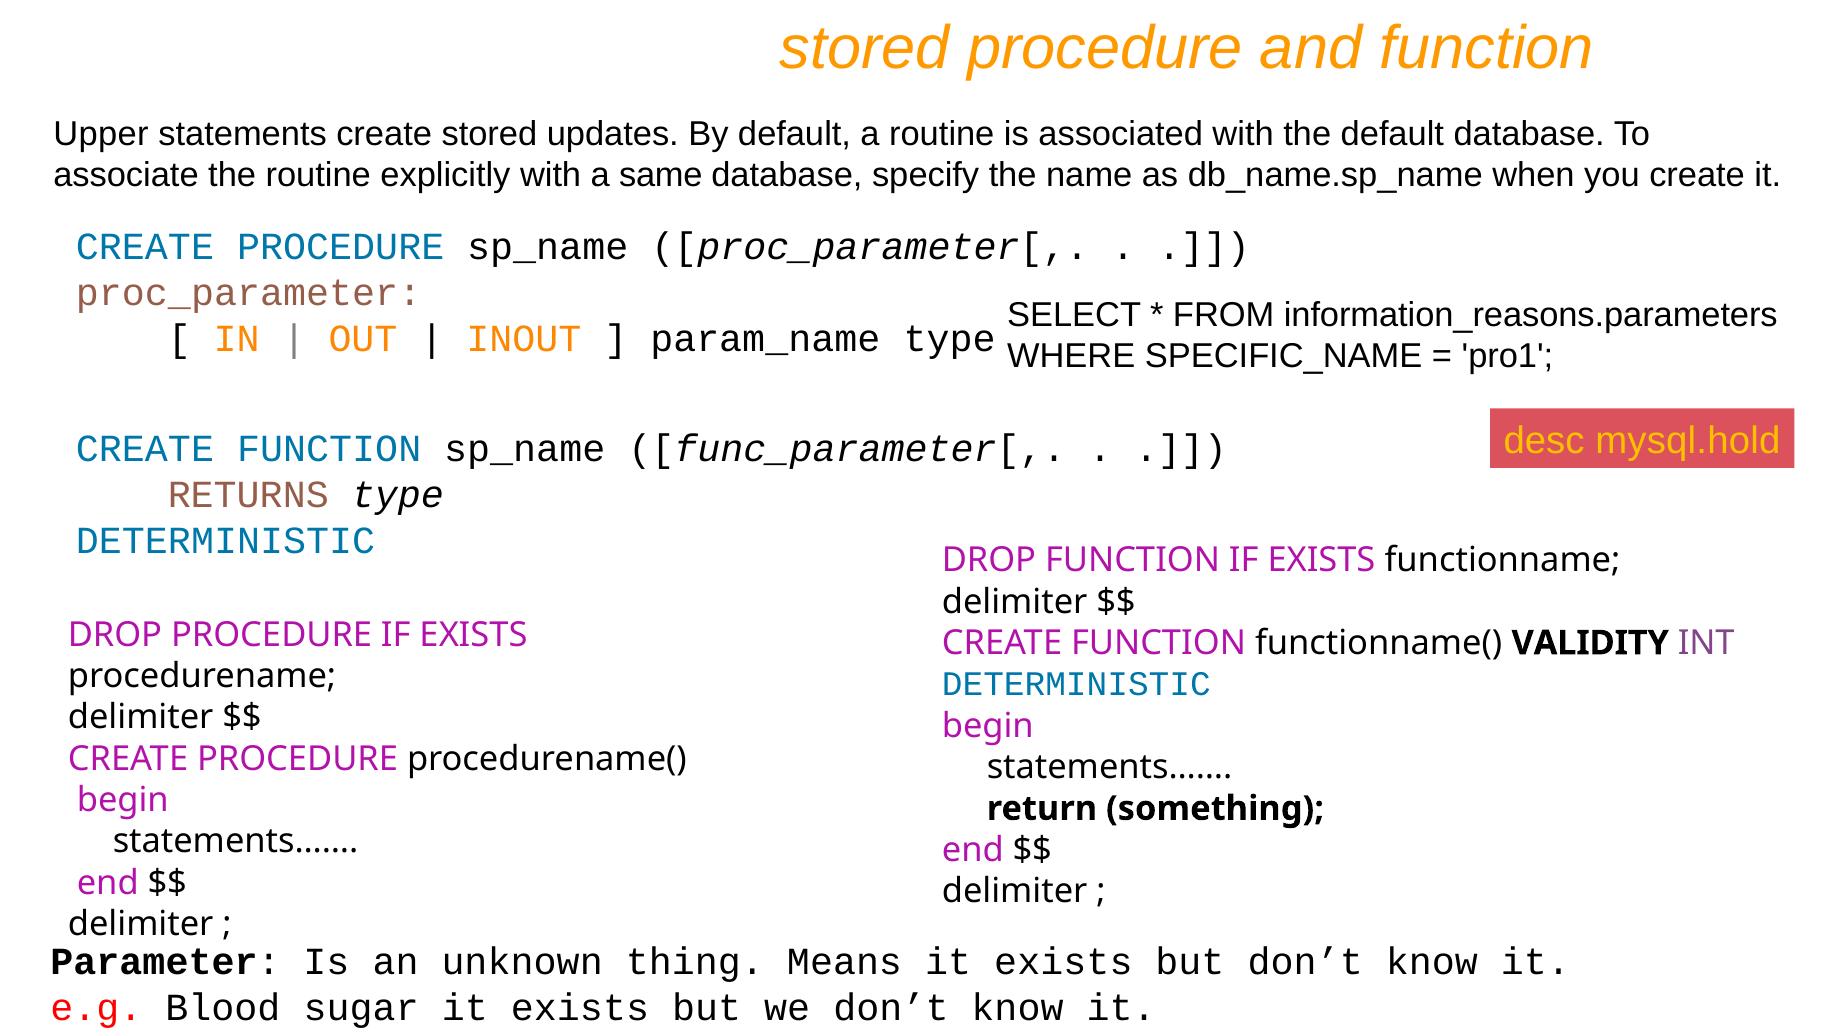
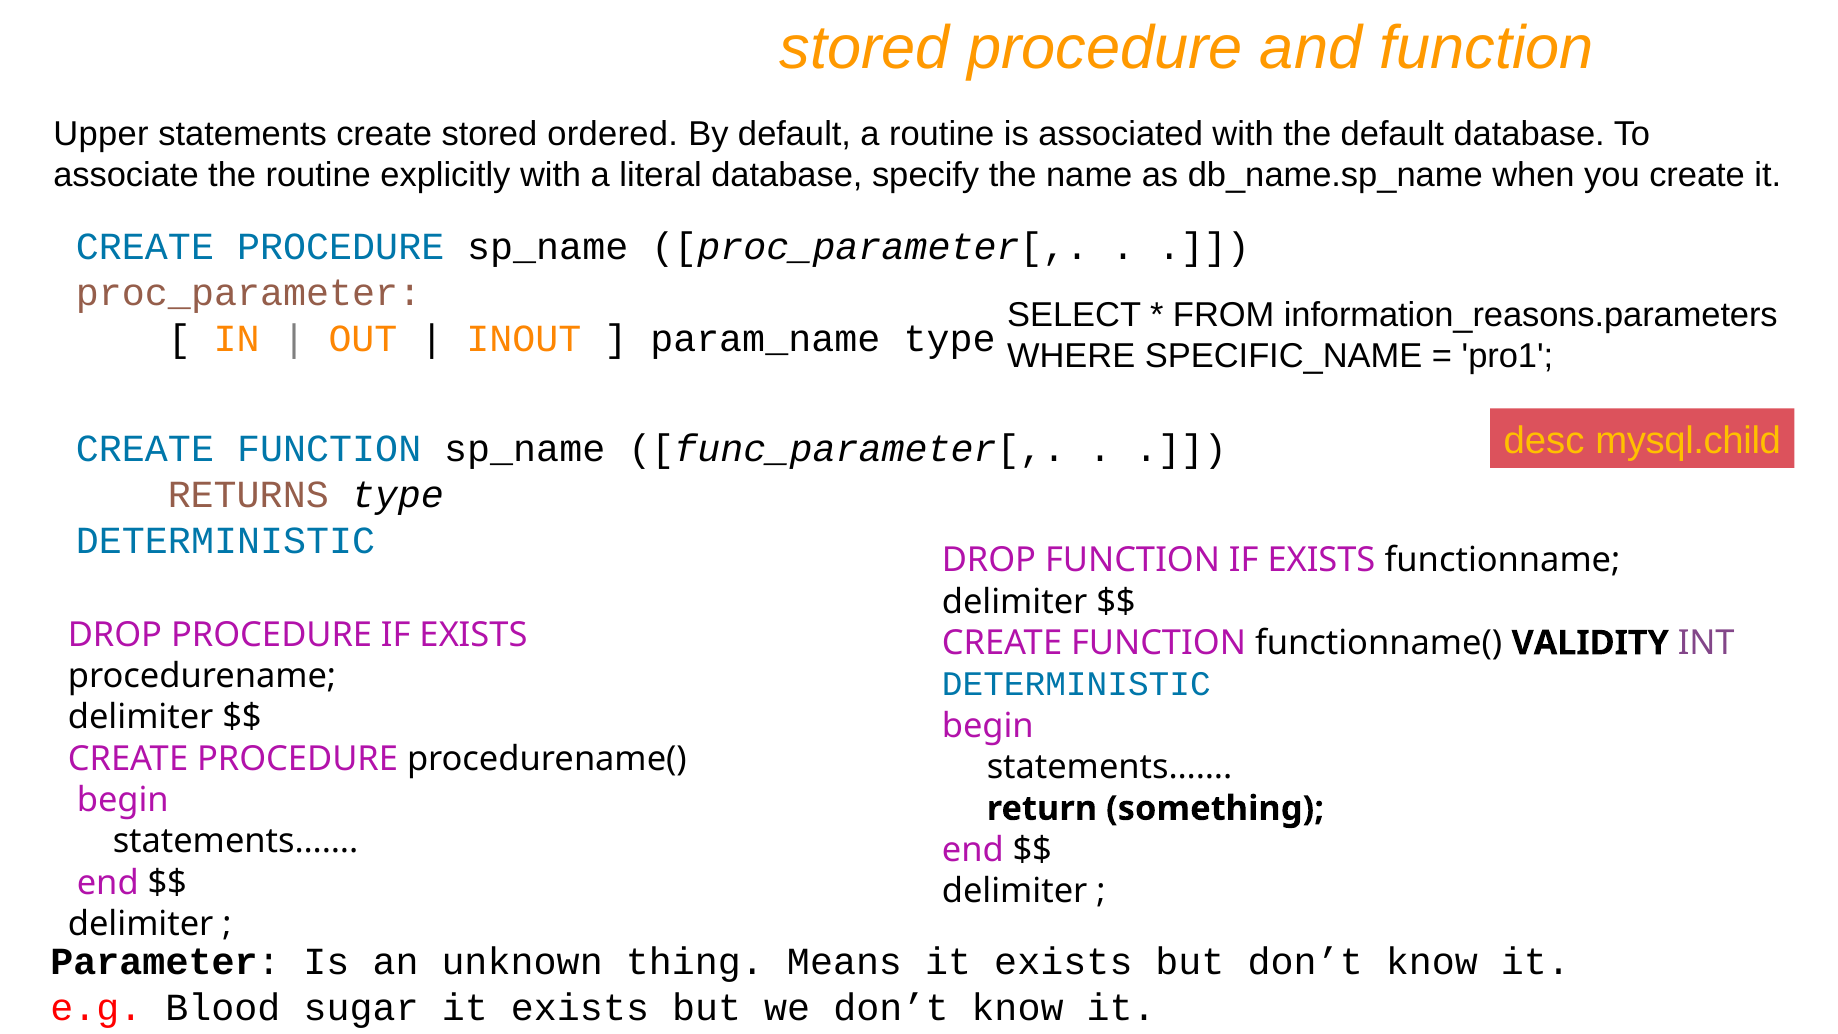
updates: updates -> ordered
same: same -> literal
mysql.hold: mysql.hold -> mysql.child
